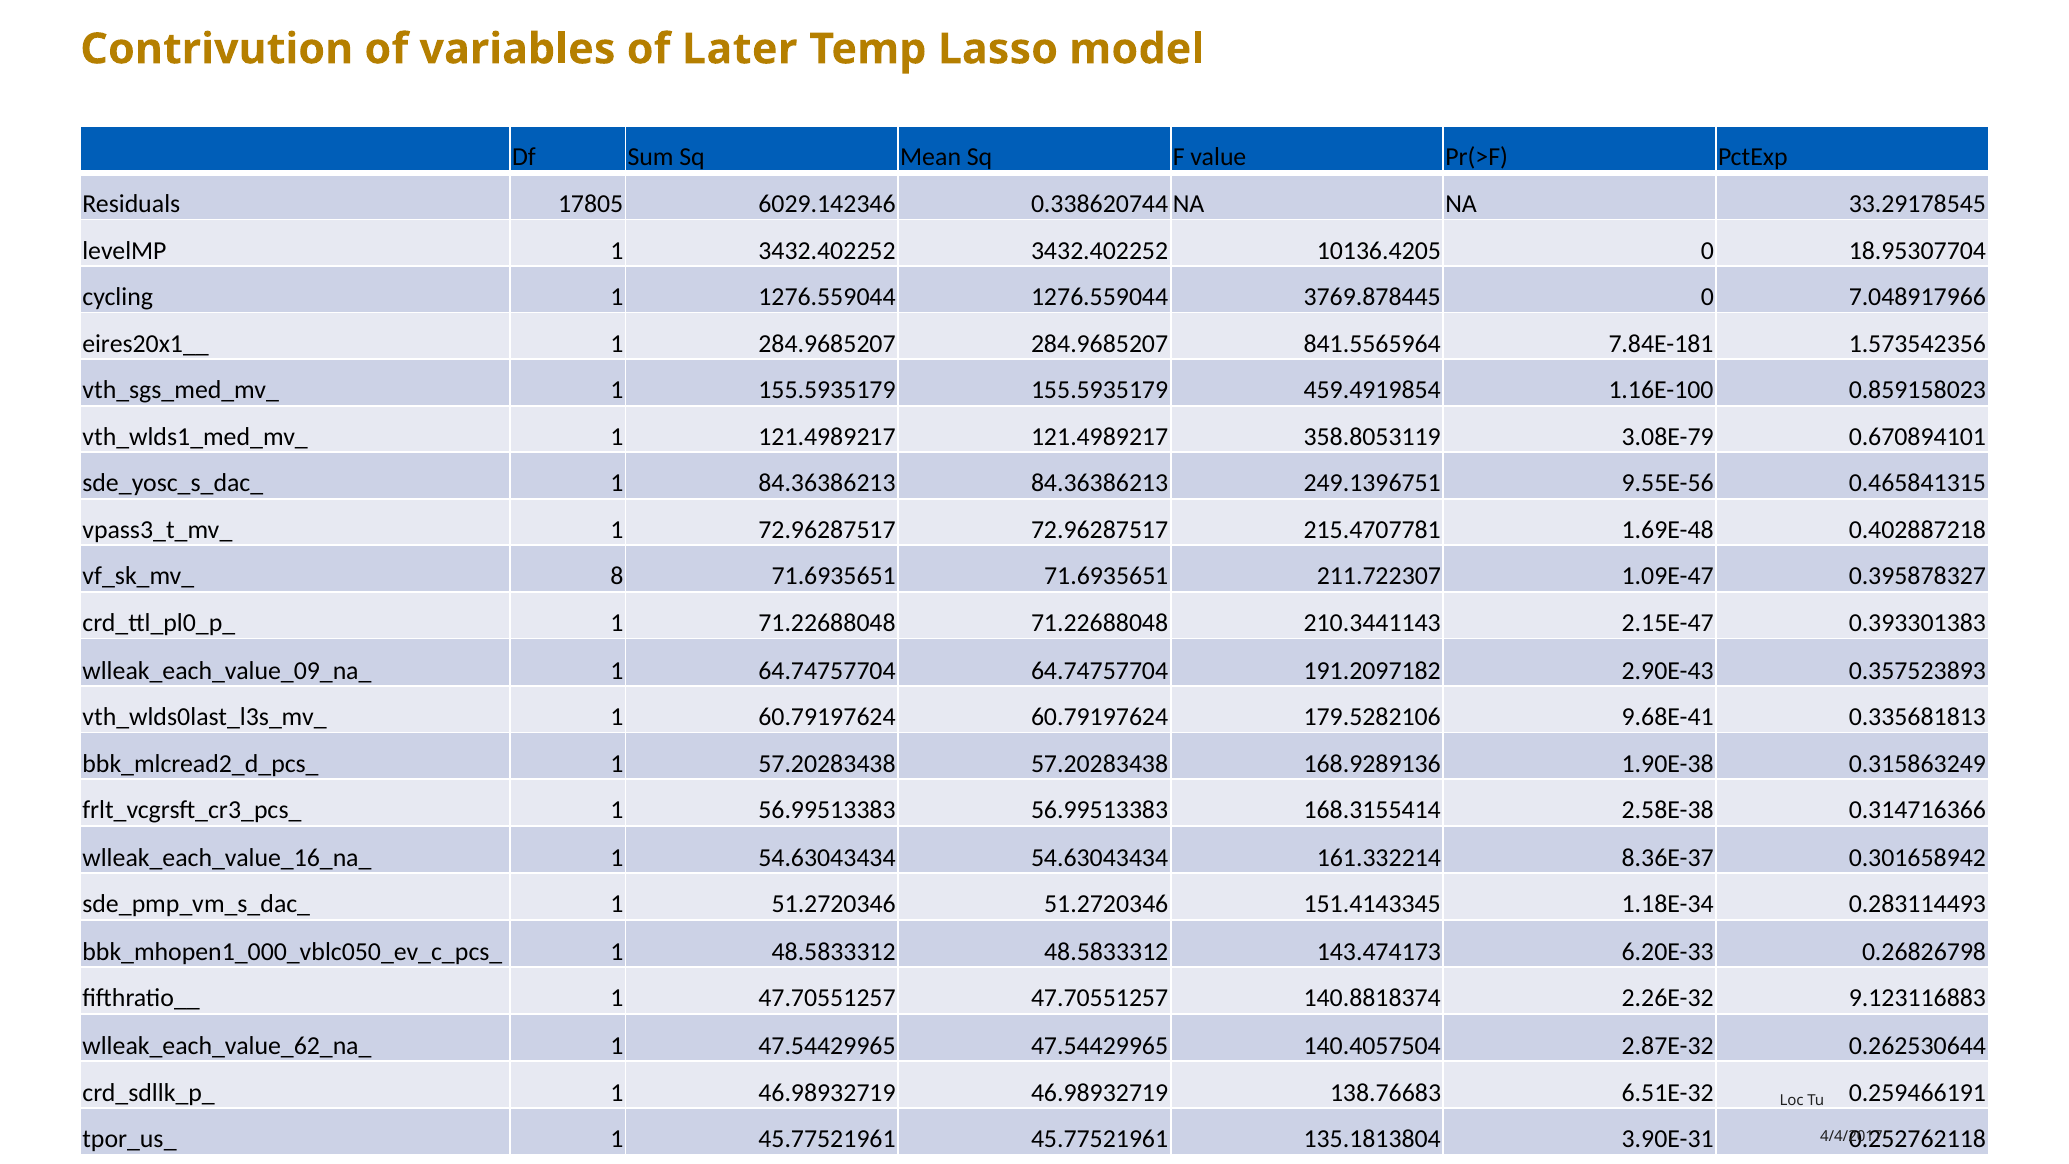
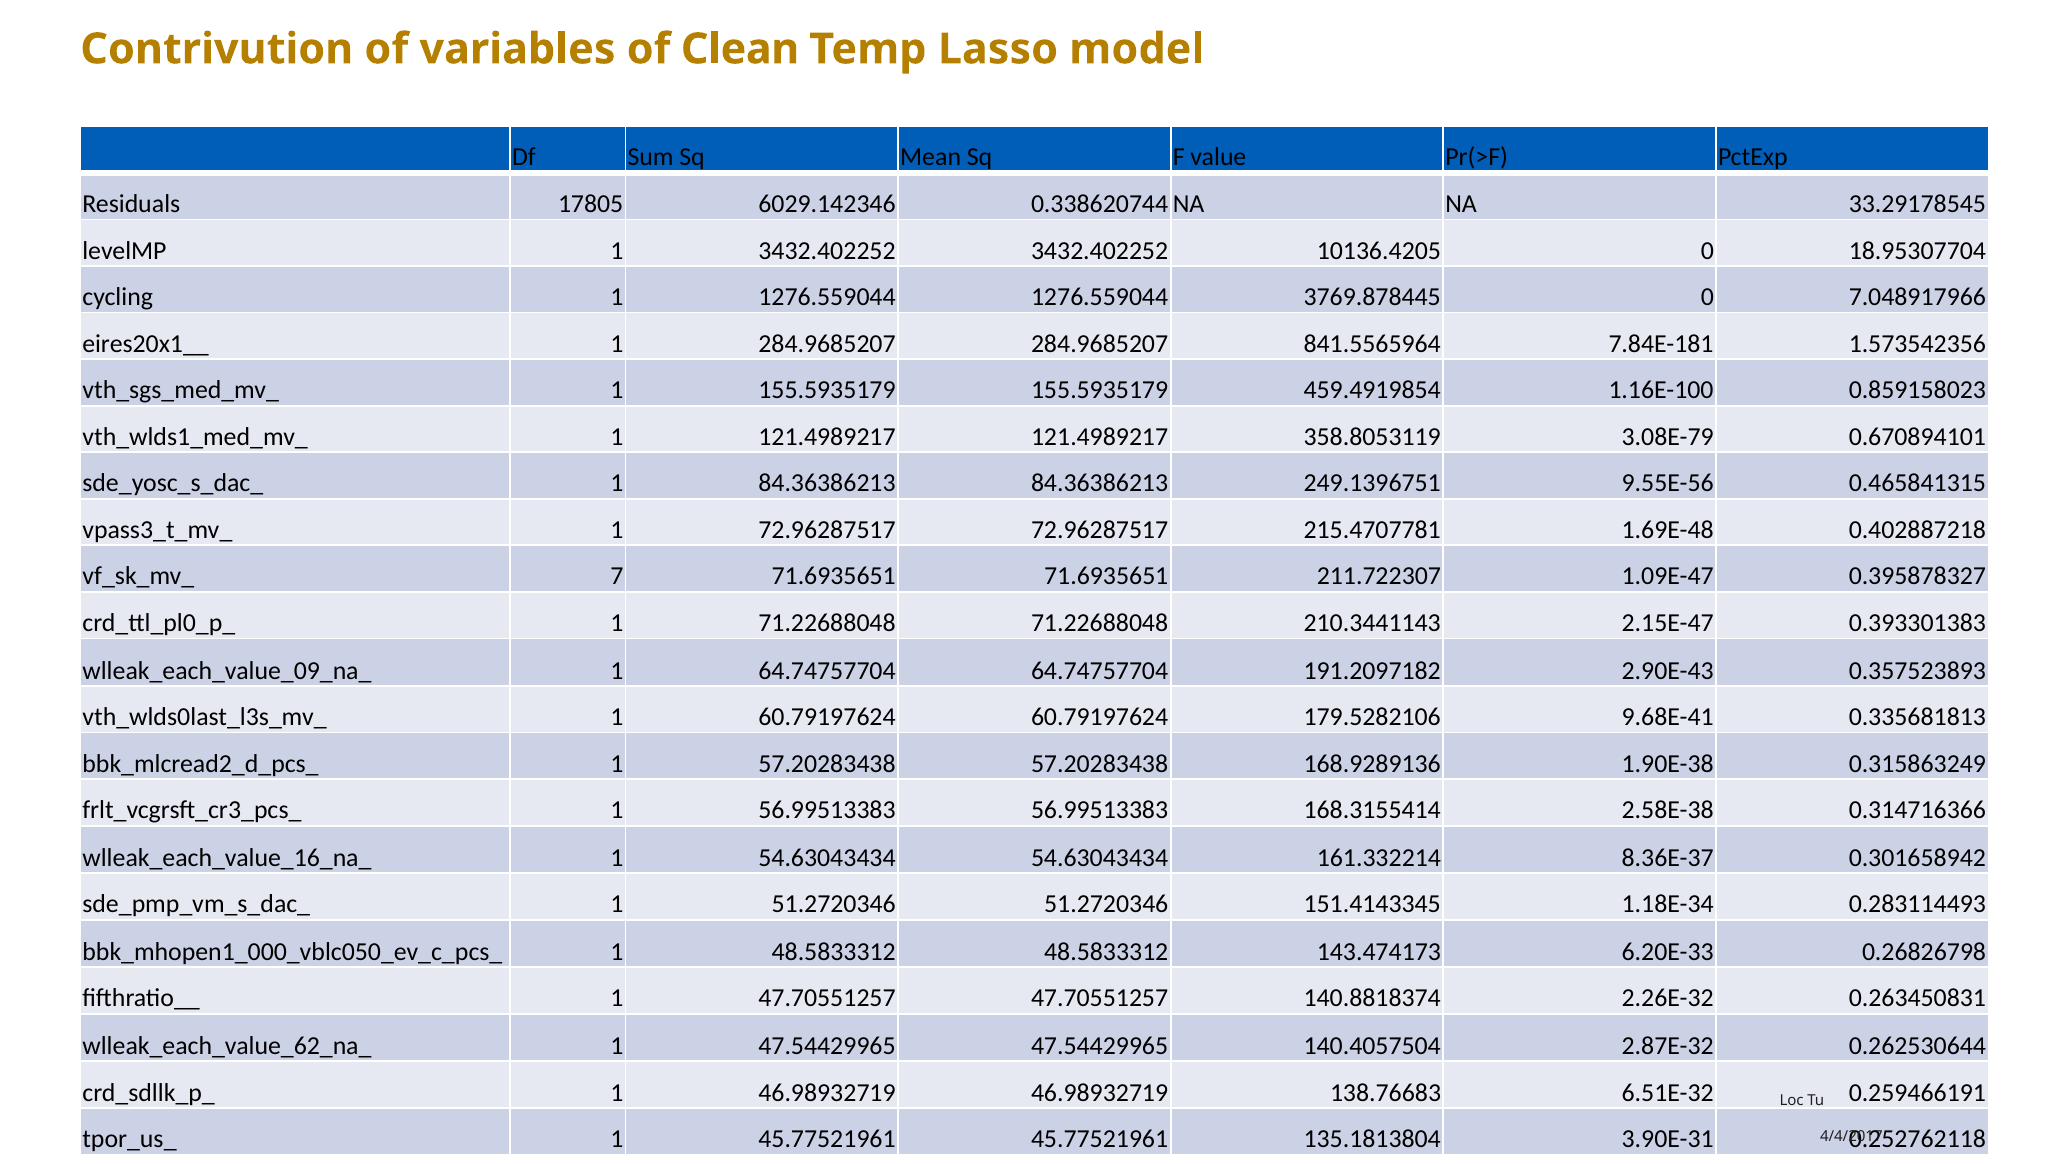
Later: Later -> Clean
8: 8 -> 7
9.123116883: 9.123116883 -> 0.263450831
